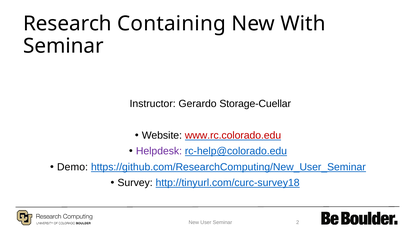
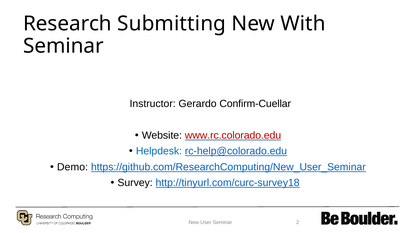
Containing: Containing -> Submitting
Storage-Cuellar: Storage-Cuellar -> Confirm-Cuellar
Helpdesk colour: purple -> blue
